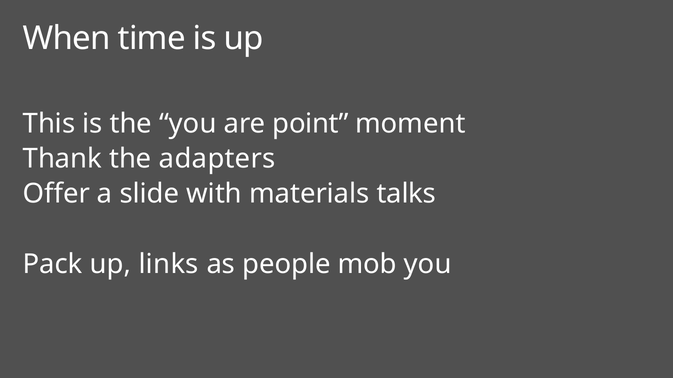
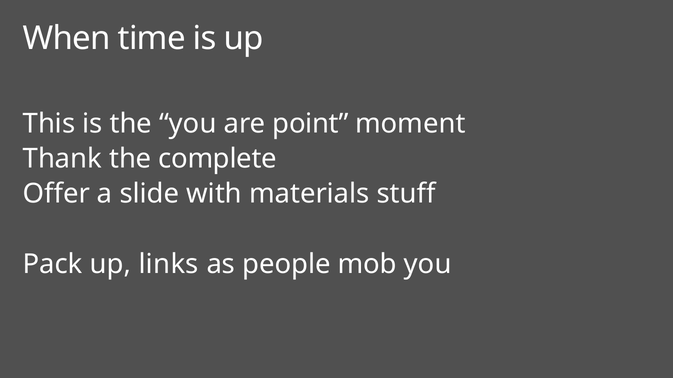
adapters: adapters -> complete
talks: talks -> stuff
